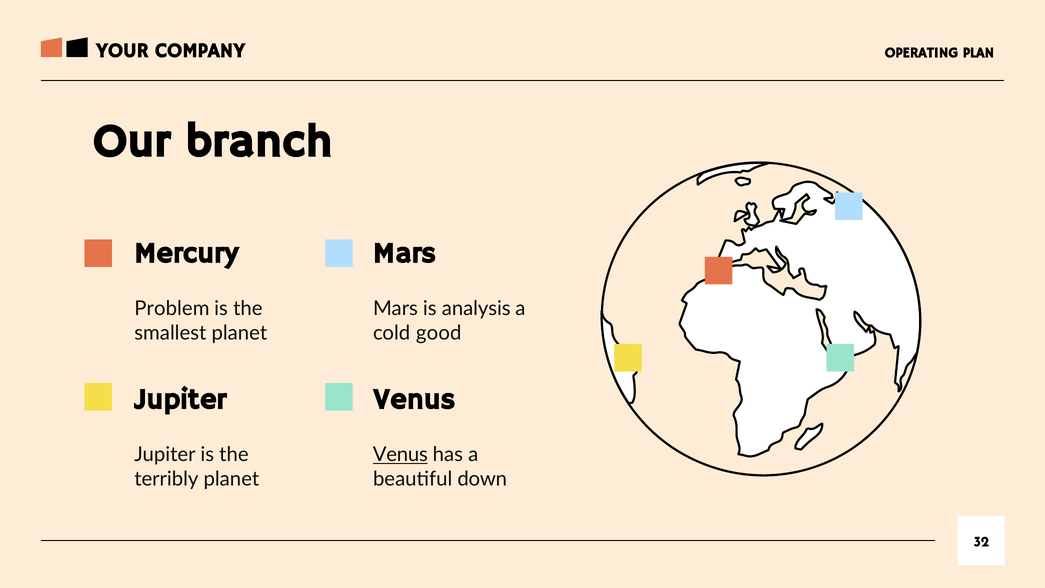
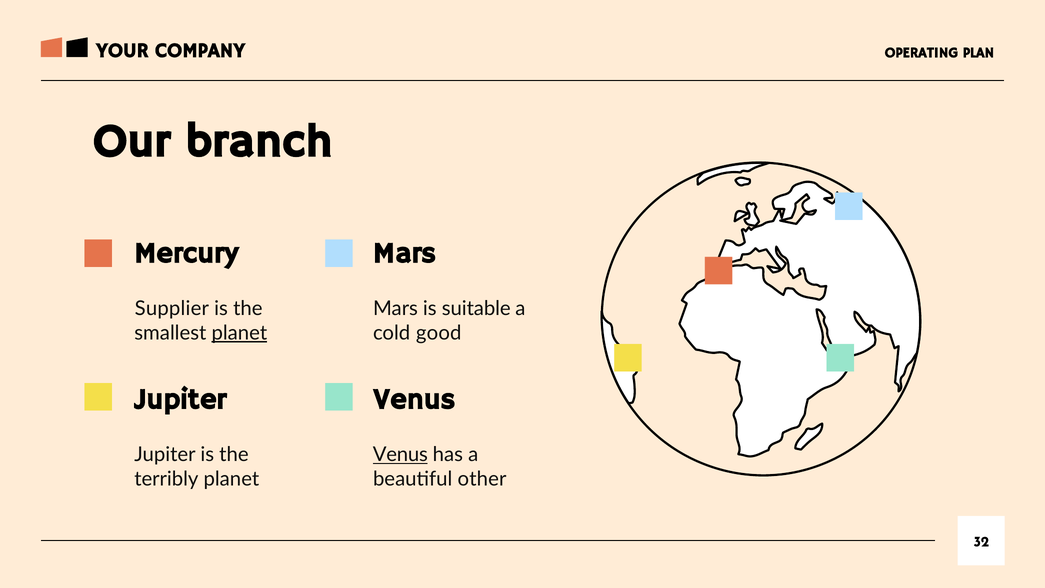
Problem: Problem -> Supplier
analysis: analysis -> suitable
planet at (239, 333) underline: none -> present
down: down -> other
